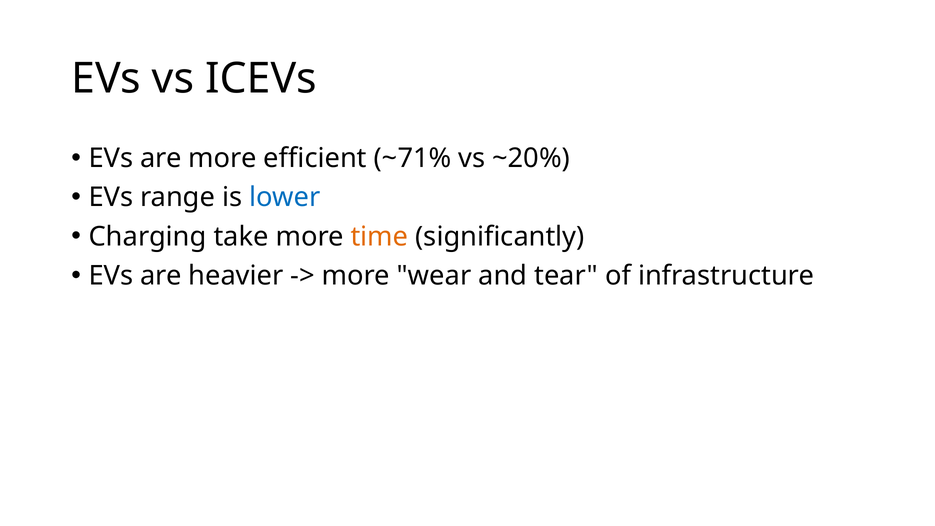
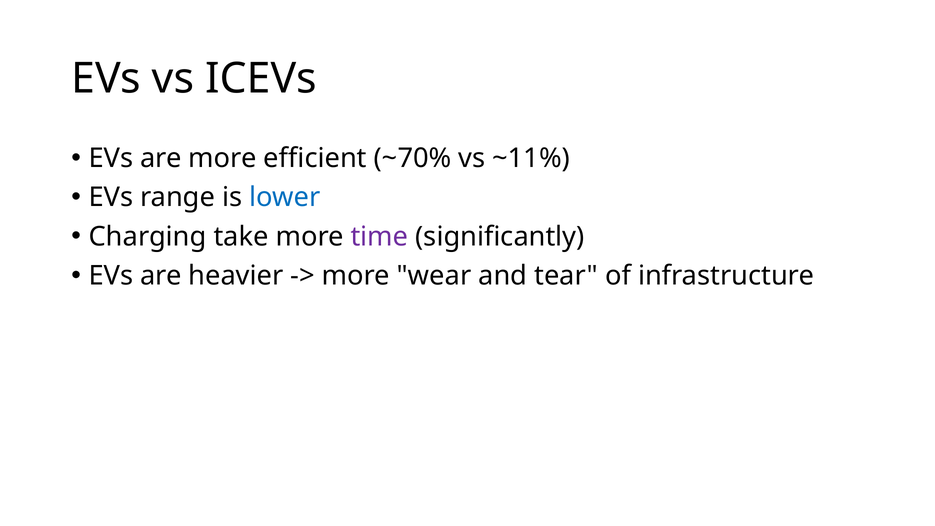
~71%: ~71% -> ~70%
~20%: ~20% -> ~11%
time colour: orange -> purple
